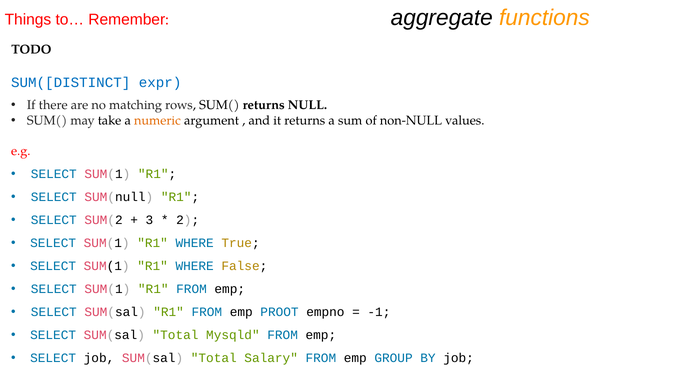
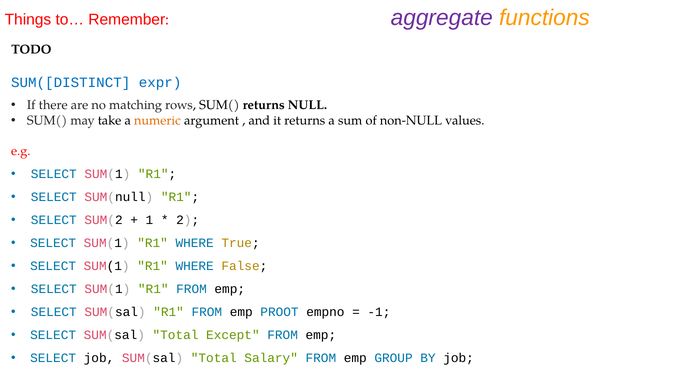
aggregate colour: black -> purple
3: 3 -> 1
Mysqld: Mysqld -> Except
